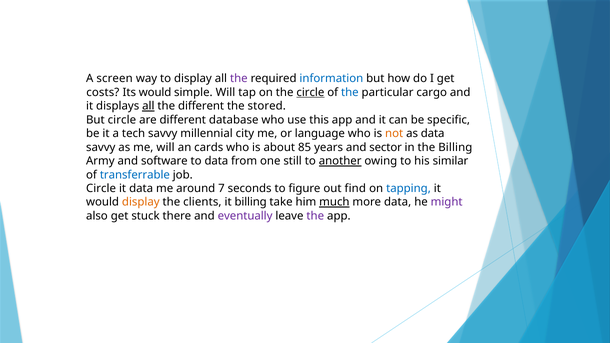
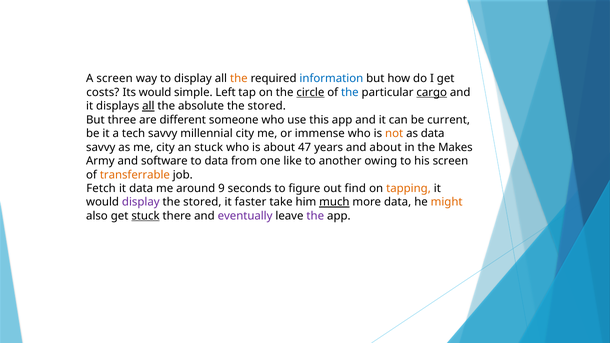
the at (239, 79) colour: purple -> orange
simple Will: Will -> Left
cargo underline: none -> present
the different: different -> absolute
But circle: circle -> three
database: database -> someone
specific: specific -> current
language: language -> immense
me will: will -> city
an cards: cards -> stuck
85: 85 -> 47
and sector: sector -> about
the Billing: Billing -> Makes
still: still -> like
another underline: present -> none
his similar: similar -> screen
transferrable colour: blue -> orange
Circle at (101, 189): Circle -> Fetch
7: 7 -> 9
tapping colour: blue -> orange
display at (141, 202) colour: orange -> purple
clients at (202, 202): clients -> stored
it billing: billing -> faster
might colour: purple -> orange
stuck at (146, 216) underline: none -> present
